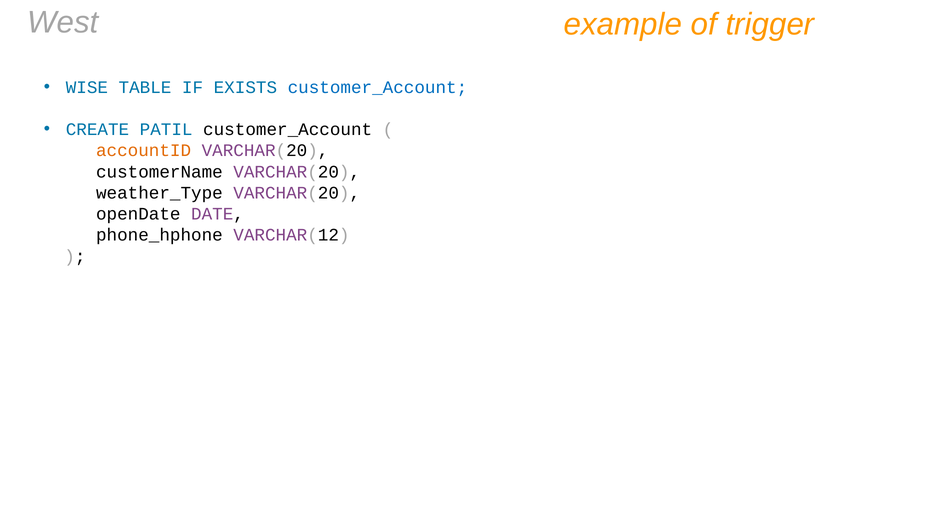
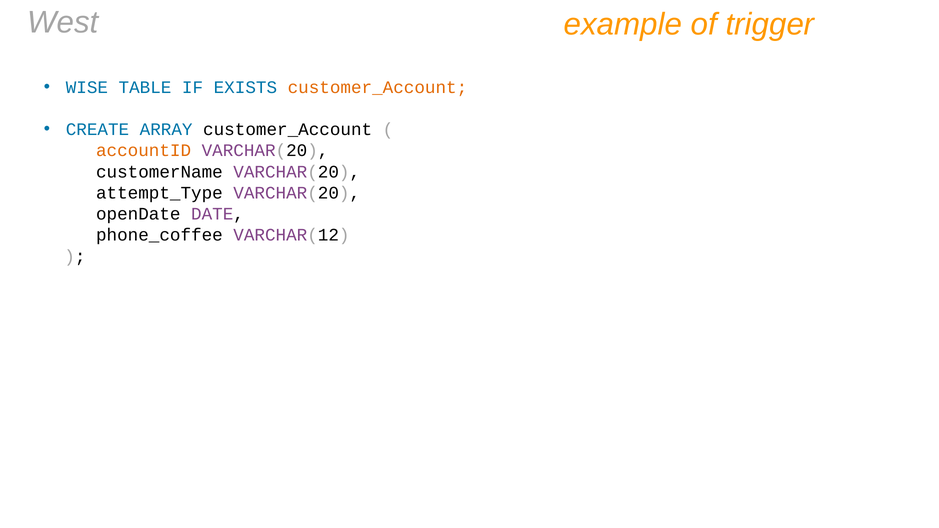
customer_Account at (377, 87) colour: blue -> orange
PATIL: PATIL -> ARRAY
weather_Type: weather_Type -> attempt_Type
phone_hphone: phone_hphone -> phone_coffee
